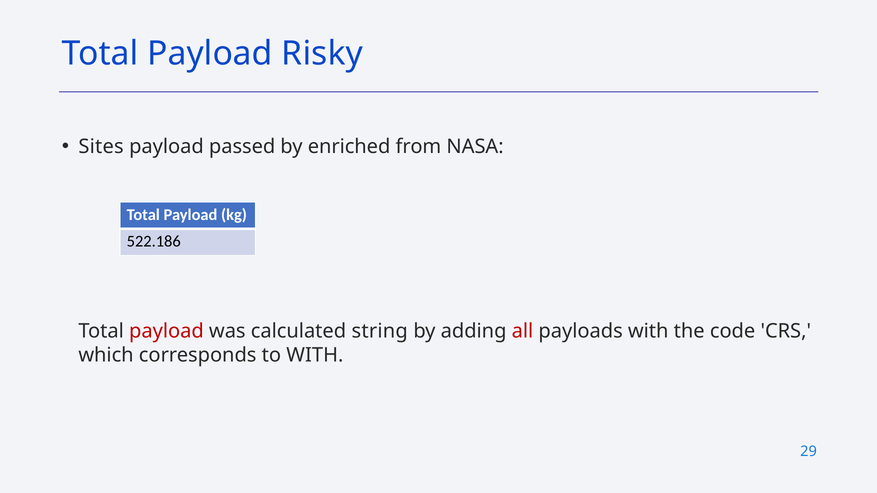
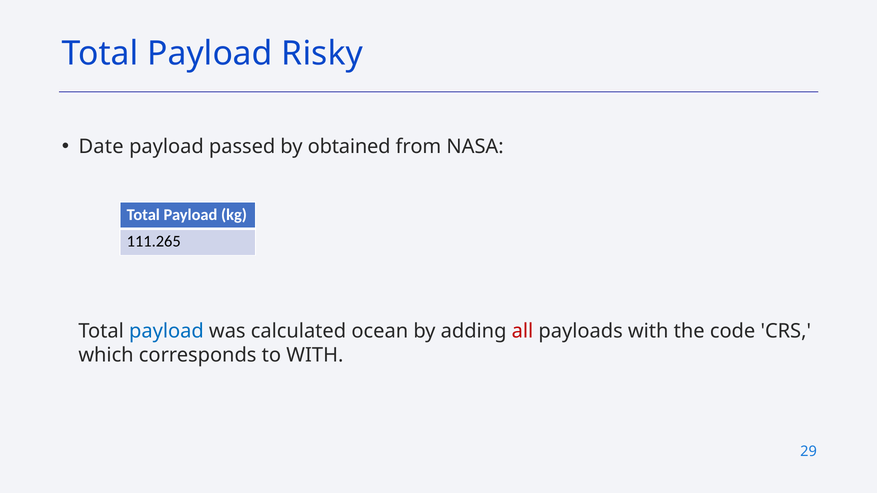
Sites: Sites -> Date
enriched: enriched -> obtained
522.186: 522.186 -> 111.265
payload at (166, 331) colour: red -> blue
string: string -> ocean
